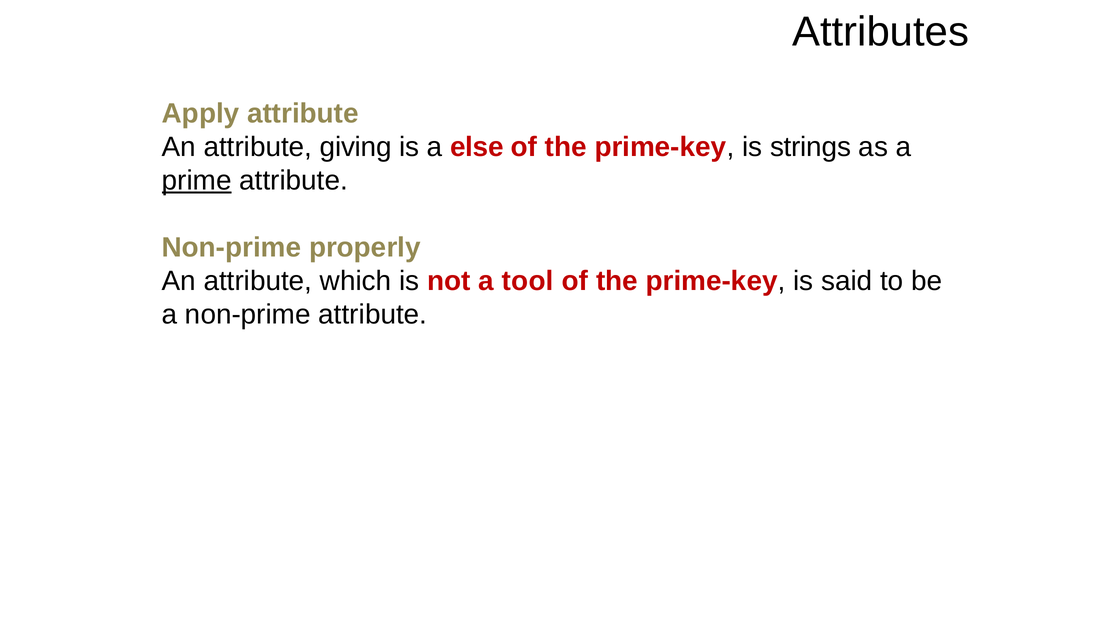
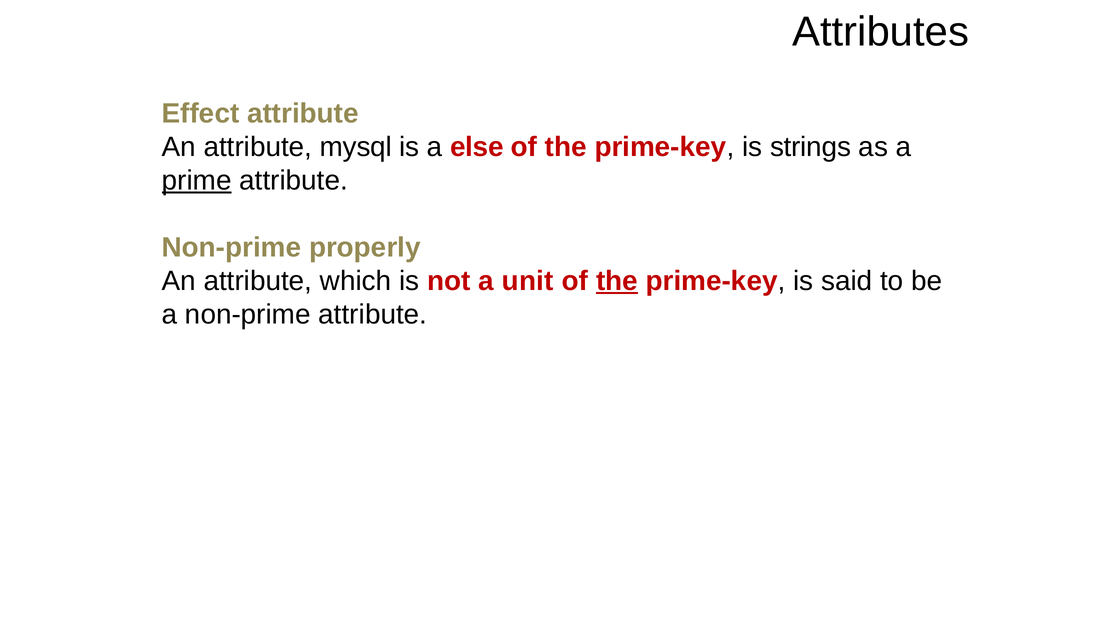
Apply: Apply -> Effect
giving: giving -> mysql
tool: tool -> unit
the at (617, 281) underline: none -> present
